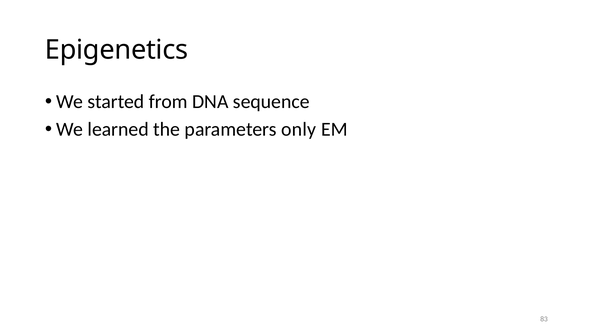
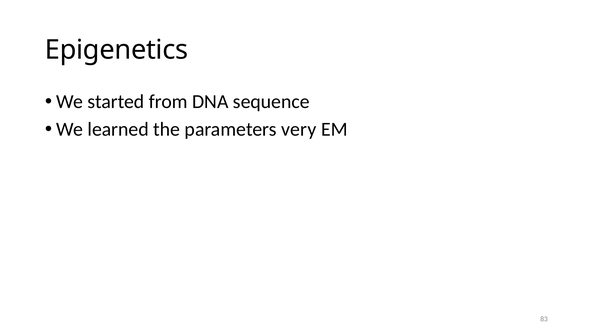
only: only -> very
